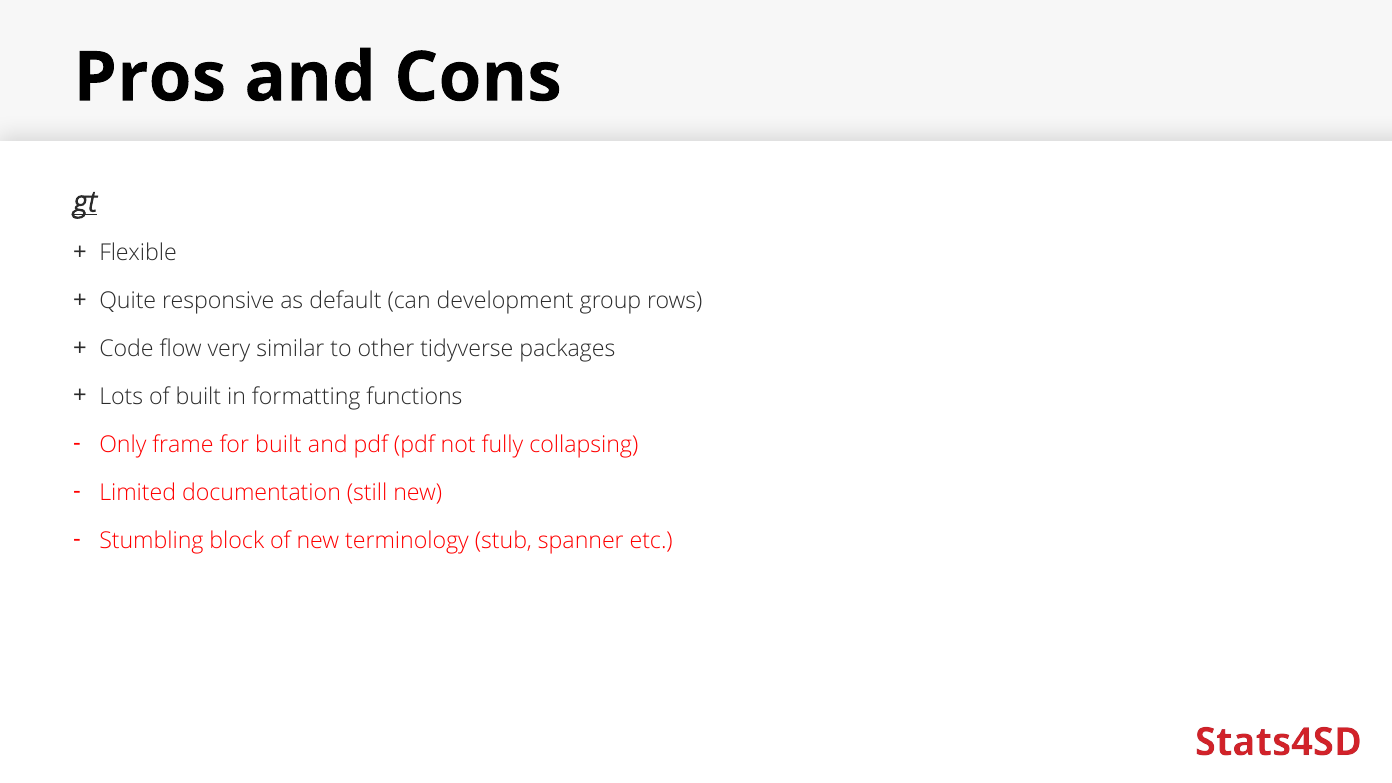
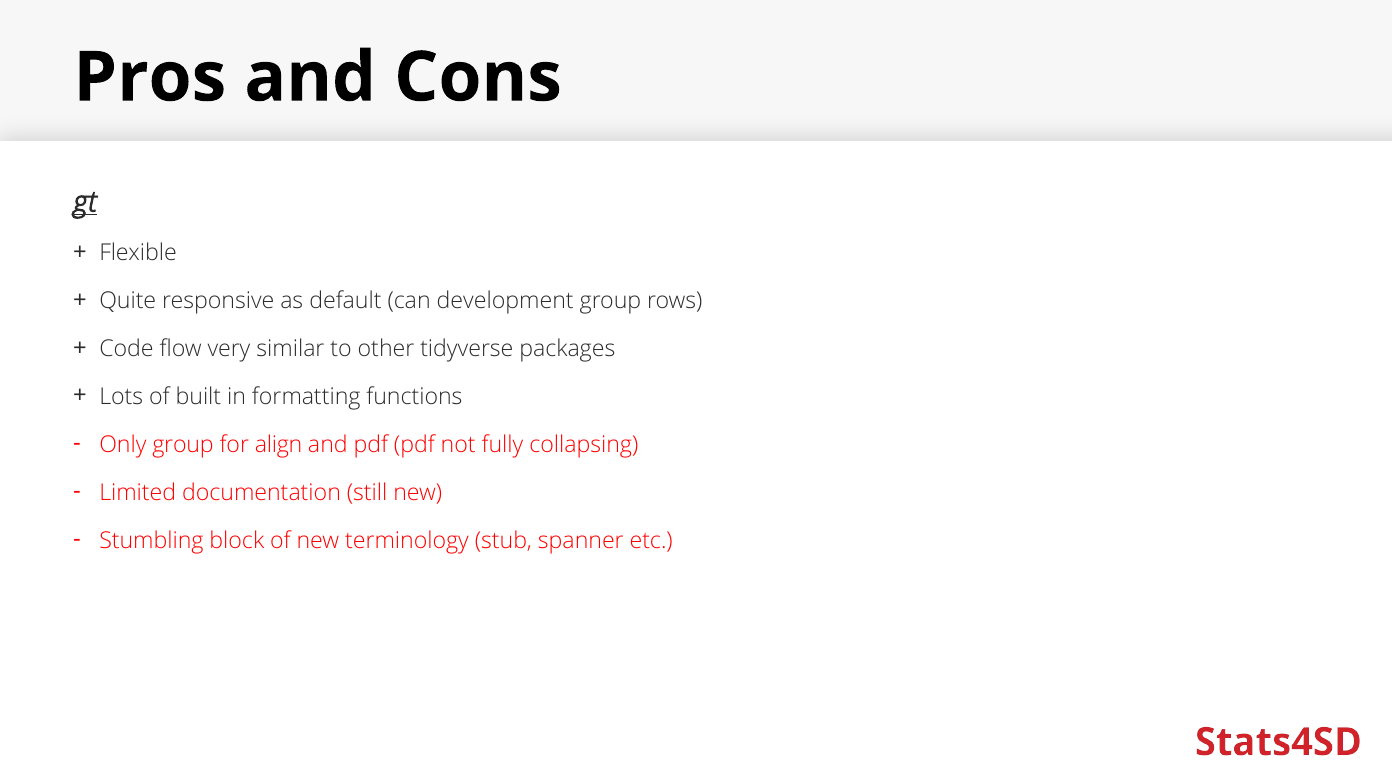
Only frame: frame -> group
for built: built -> align
